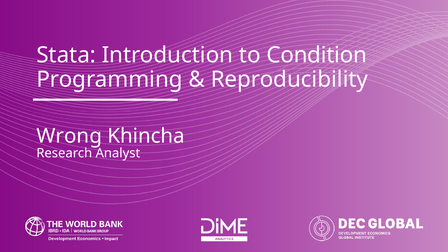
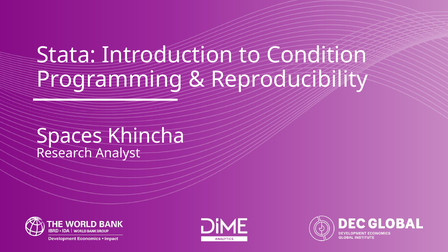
Wrong: Wrong -> Spaces
